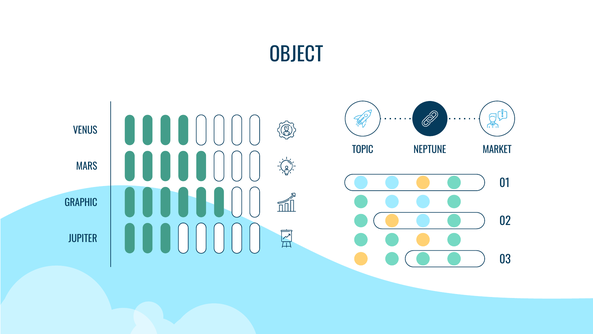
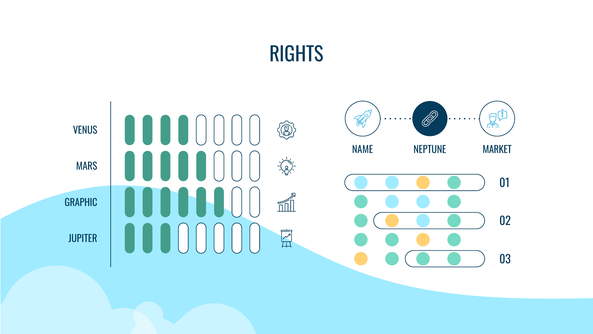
OBJECT: OBJECT -> RIGHTS
TOPIC: TOPIC -> NAME
